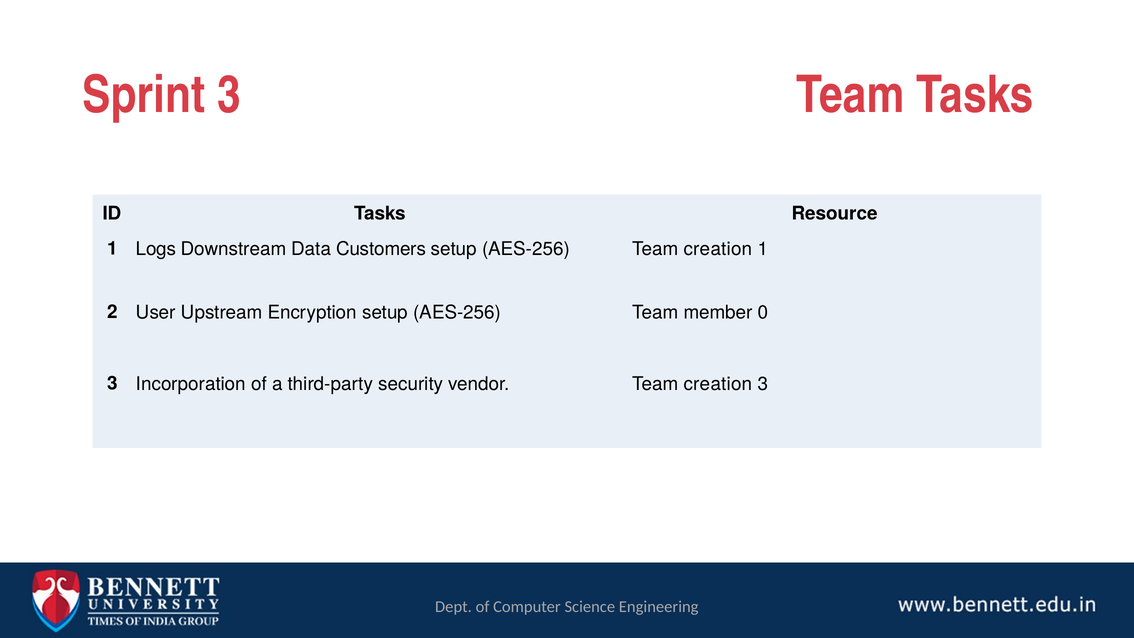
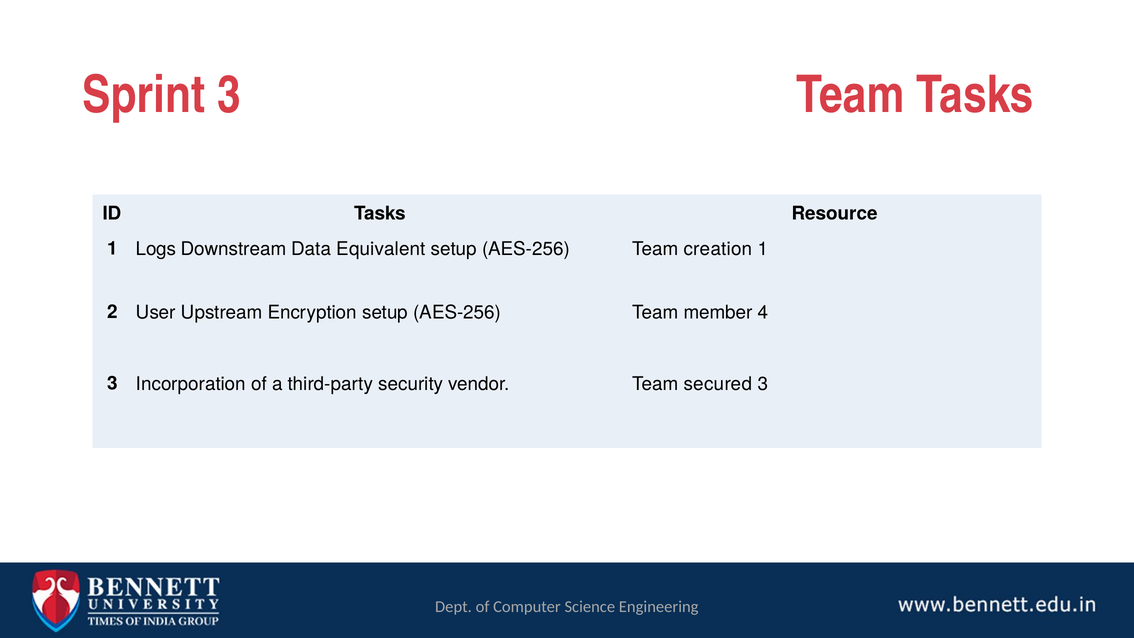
Customers: Customers -> Equivalent
0: 0 -> 4
vendor Team creation: creation -> secured
